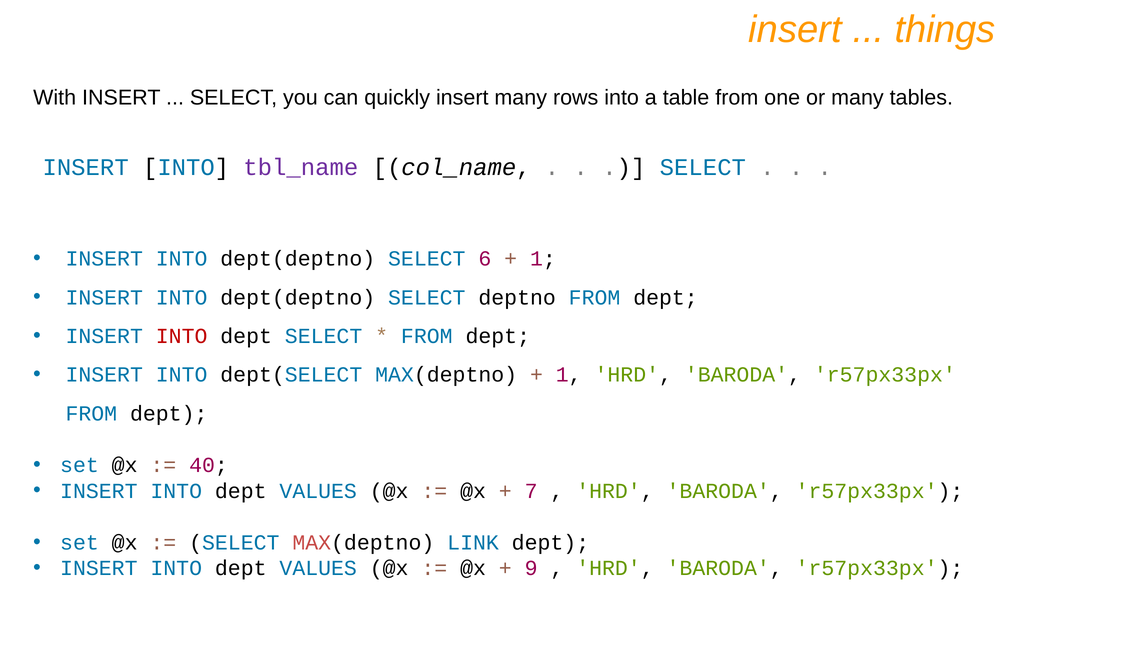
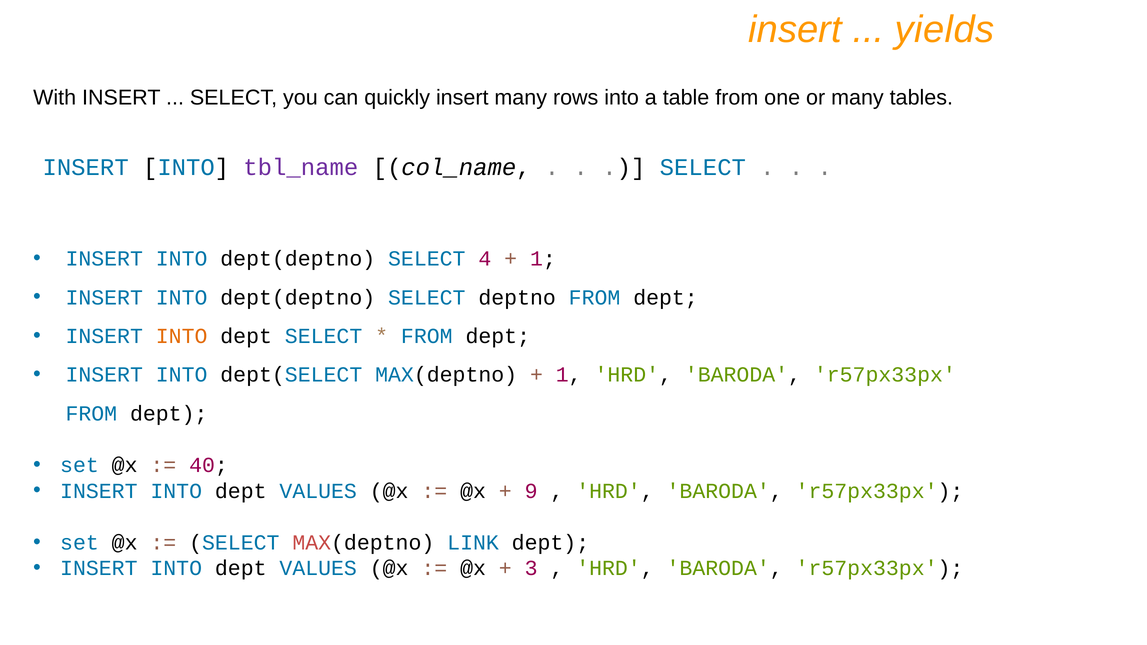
things: things -> yields
6: 6 -> 4
INTO at (182, 336) colour: red -> orange
7: 7 -> 9
9: 9 -> 3
